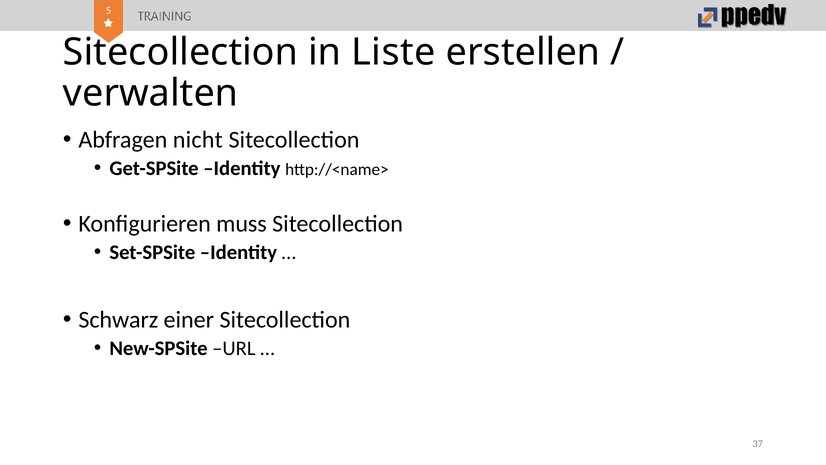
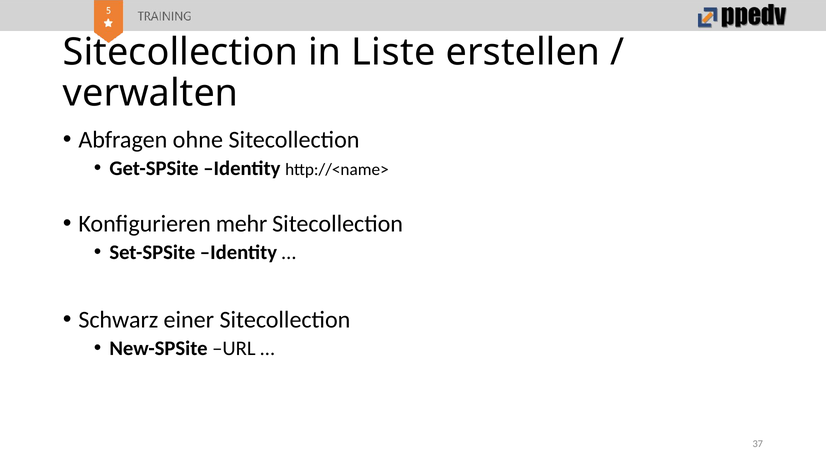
nicht: nicht -> ohne
muss: muss -> mehr
